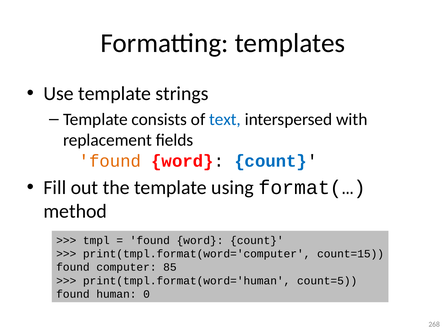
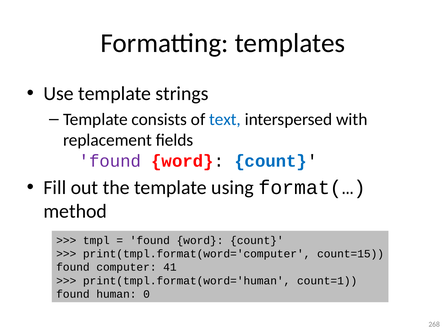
found at (110, 161) colour: orange -> purple
85: 85 -> 41
count=5: count=5 -> count=1
